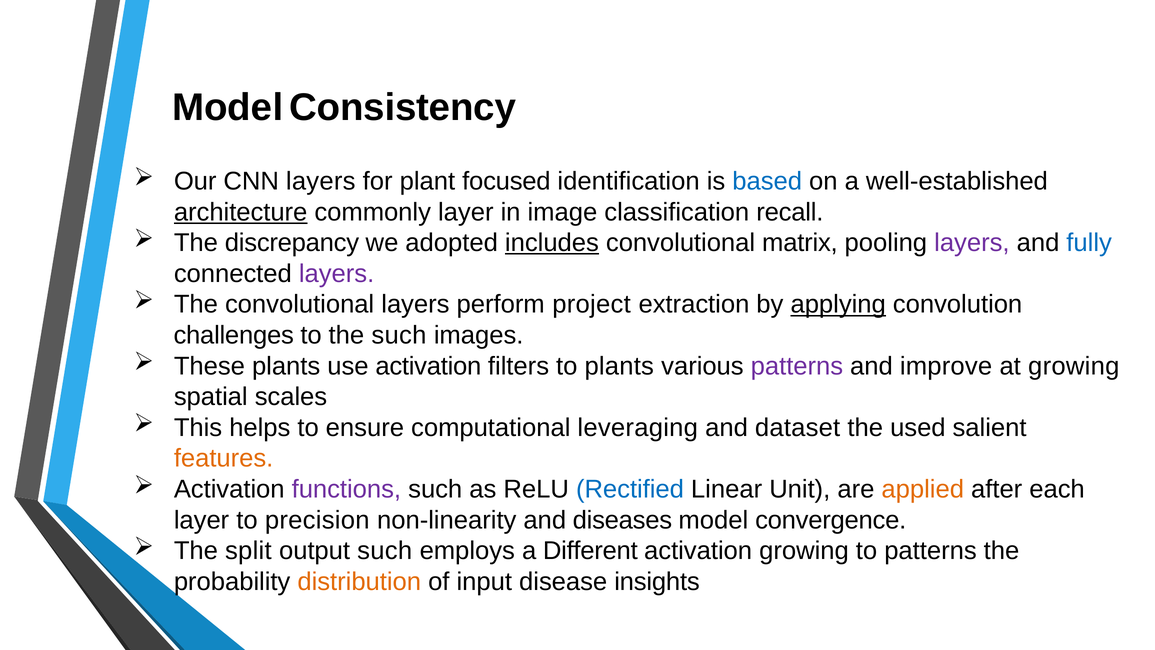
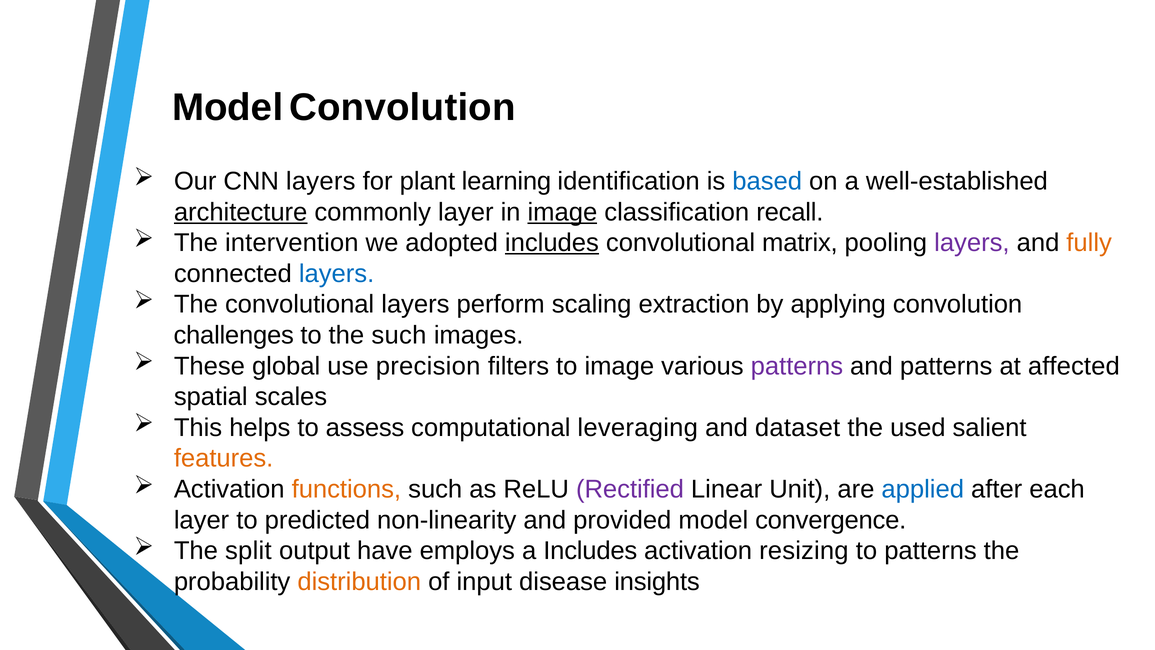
Model Consistency: Consistency -> Convolution
focused: focused -> learning
image at (562, 212) underline: none -> present
discrepancy: discrepancy -> intervention
fully colour: blue -> orange
layers at (337, 274) colour: purple -> blue
project: project -> scaling
applying underline: present -> none
These plants: plants -> global
use activation: activation -> precision
to plants: plants -> image
and improve: improve -> patterns
at growing: growing -> affected
ensure: ensure -> assess
functions colour: purple -> orange
Rectified colour: blue -> purple
applied colour: orange -> blue
precision: precision -> predicted
diseases: diseases -> provided
output such: such -> have
a Different: Different -> Includes
activation growing: growing -> resizing
